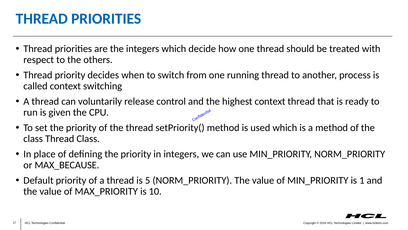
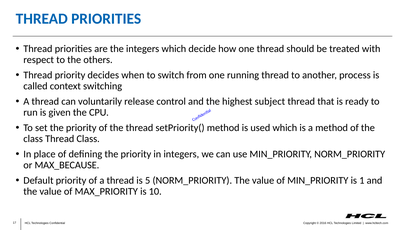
highest context: context -> subject
